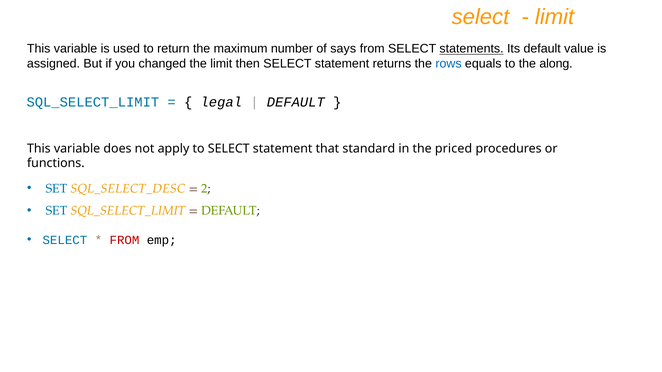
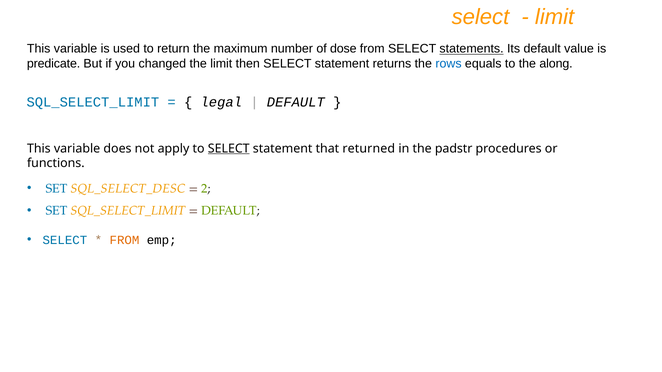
says: says -> dose
assigned: assigned -> predicate
SELECT at (229, 149) underline: none -> present
standard: standard -> returned
priced: priced -> padstr
FROM at (124, 240) colour: red -> orange
